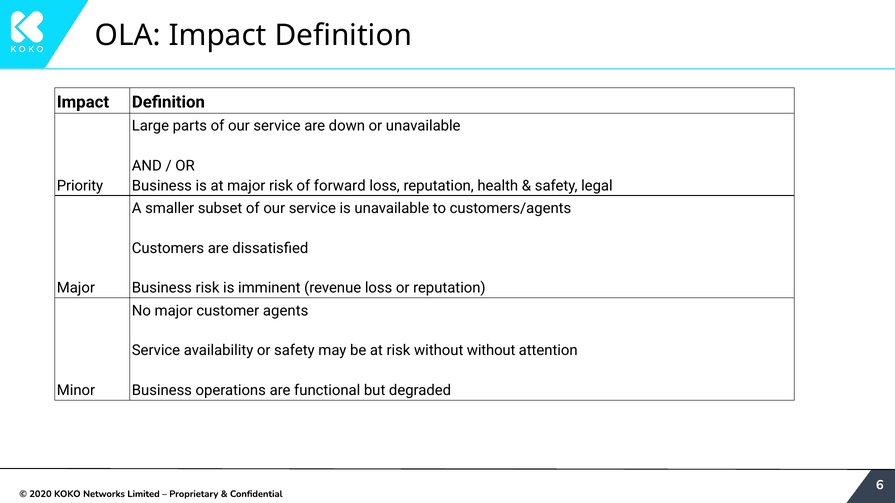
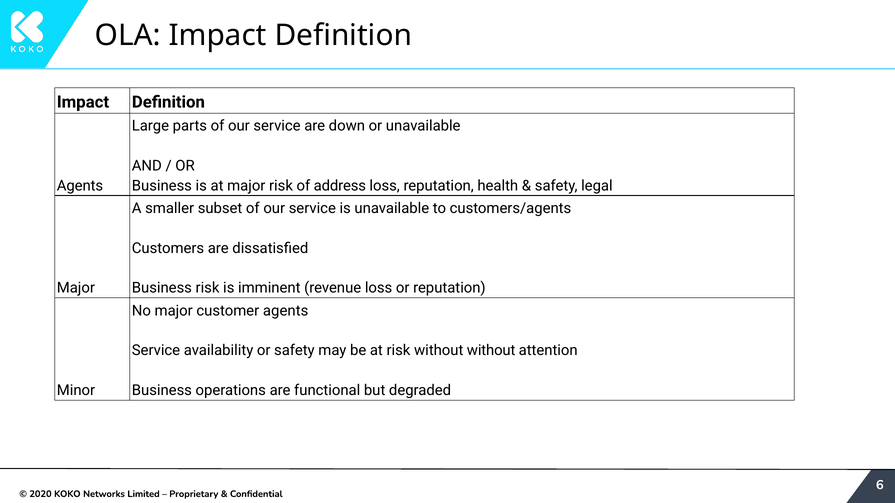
Priority at (80, 186): Priority -> Agents
forward: forward -> address
